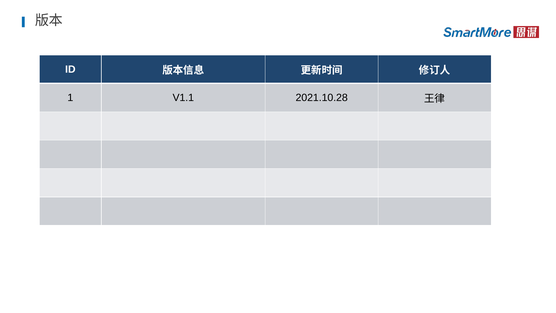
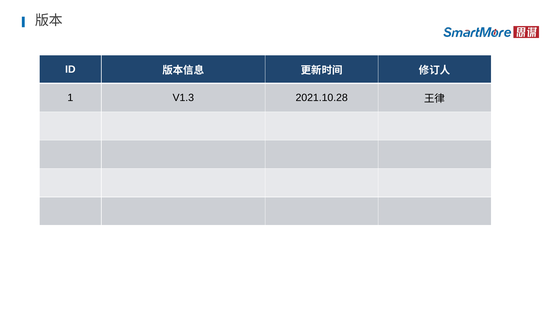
V1.1: V1.1 -> V1.3
